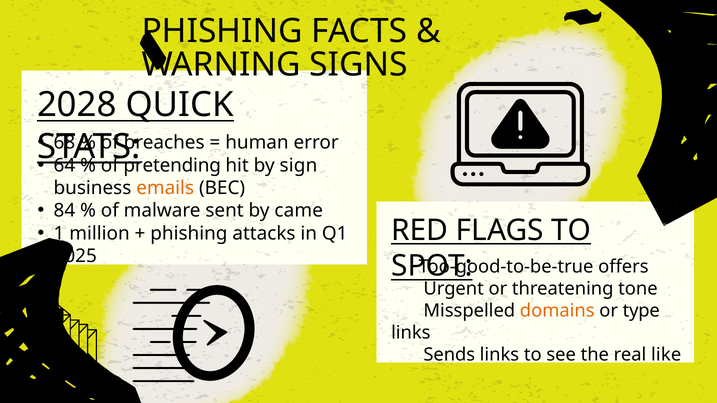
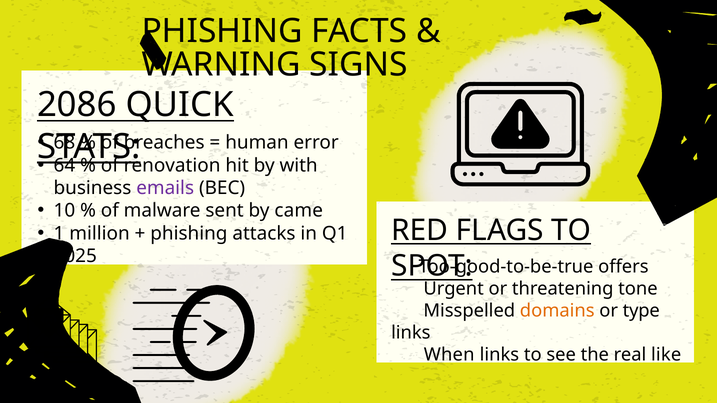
2028: 2028 -> 2086
pretending: pretending -> renovation
sign: sign -> with
emails colour: orange -> purple
84: 84 -> 10
Sends: Sends -> When
